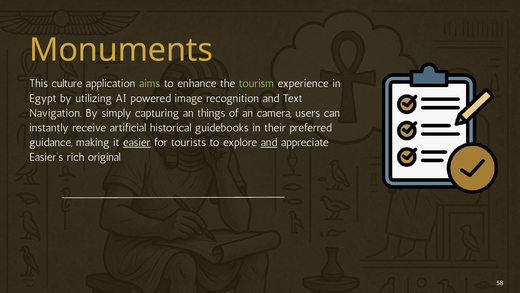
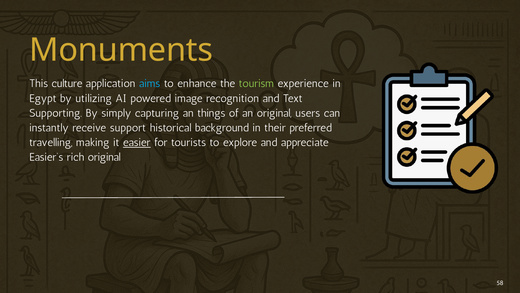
aims colour: light green -> light blue
Navigation: Navigation -> Supporting
an camera: camera -> original
artificial: artificial -> support
guidebooks: guidebooks -> background
guidance: guidance -> travelling
and at (269, 142) underline: present -> none
